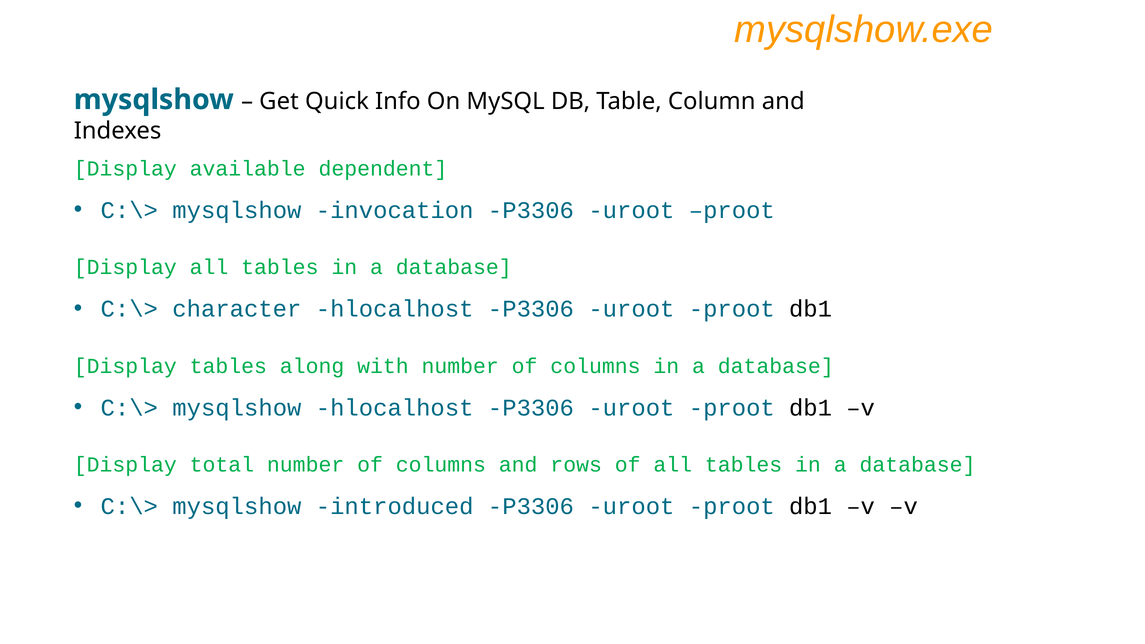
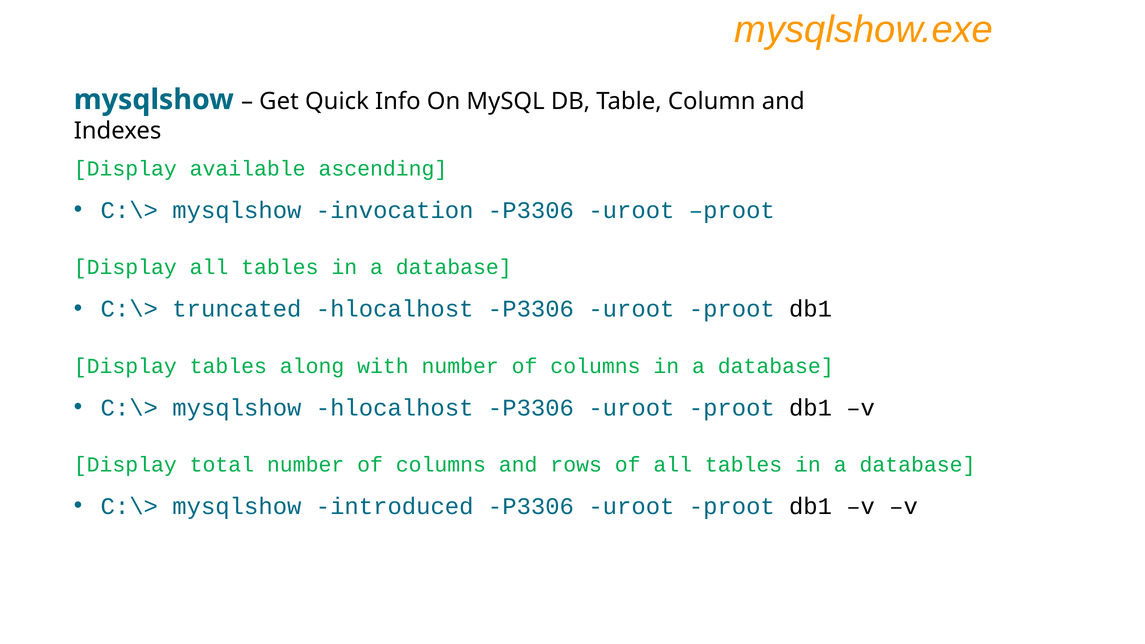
dependent: dependent -> ascending
character: character -> truncated
